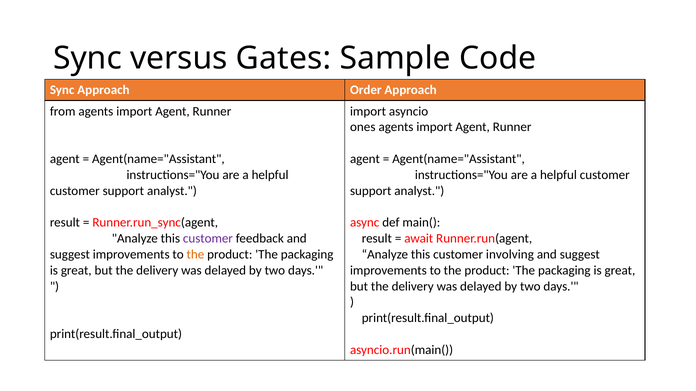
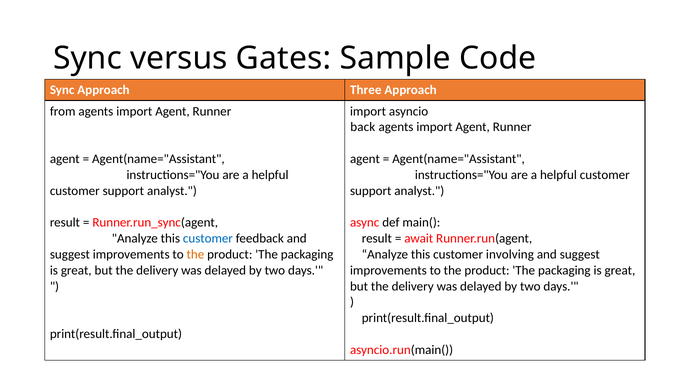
Order: Order -> Three
ones: ones -> back
customer at (208, 239) colour: purple -> blue
